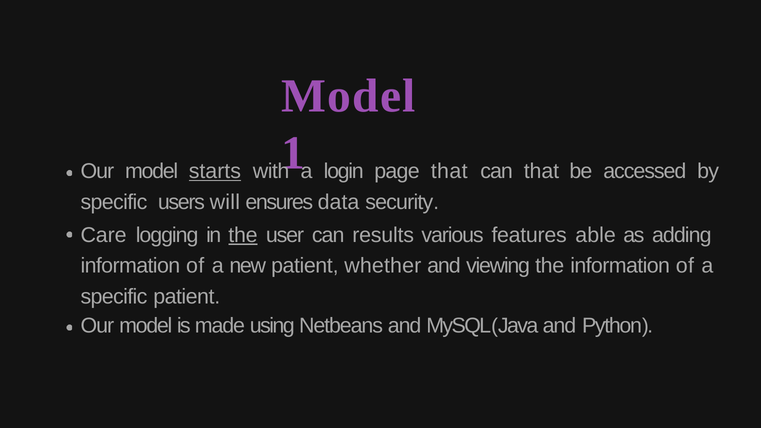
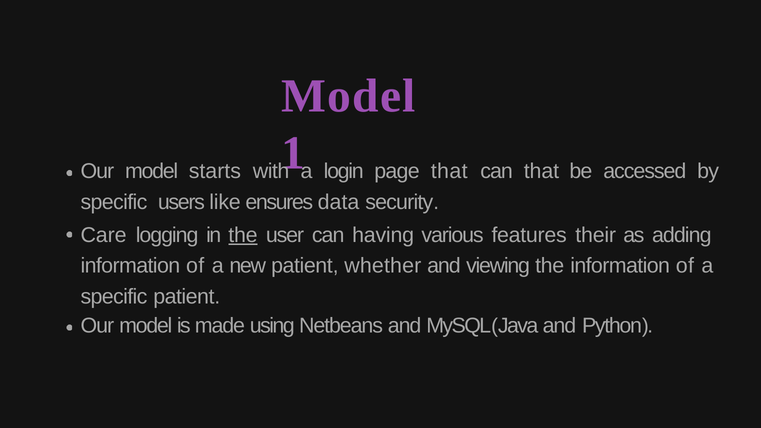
starts underline: present -> none
will: will -> like
results: results -> having
able: able -> their
